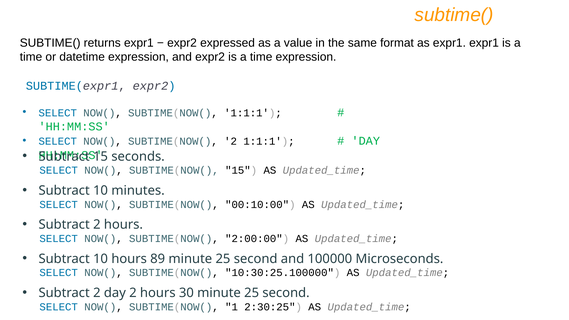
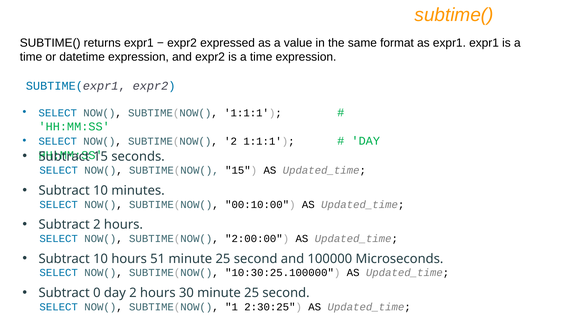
89: 89 -> 51
2 at (97, 293): 2 -> 0
